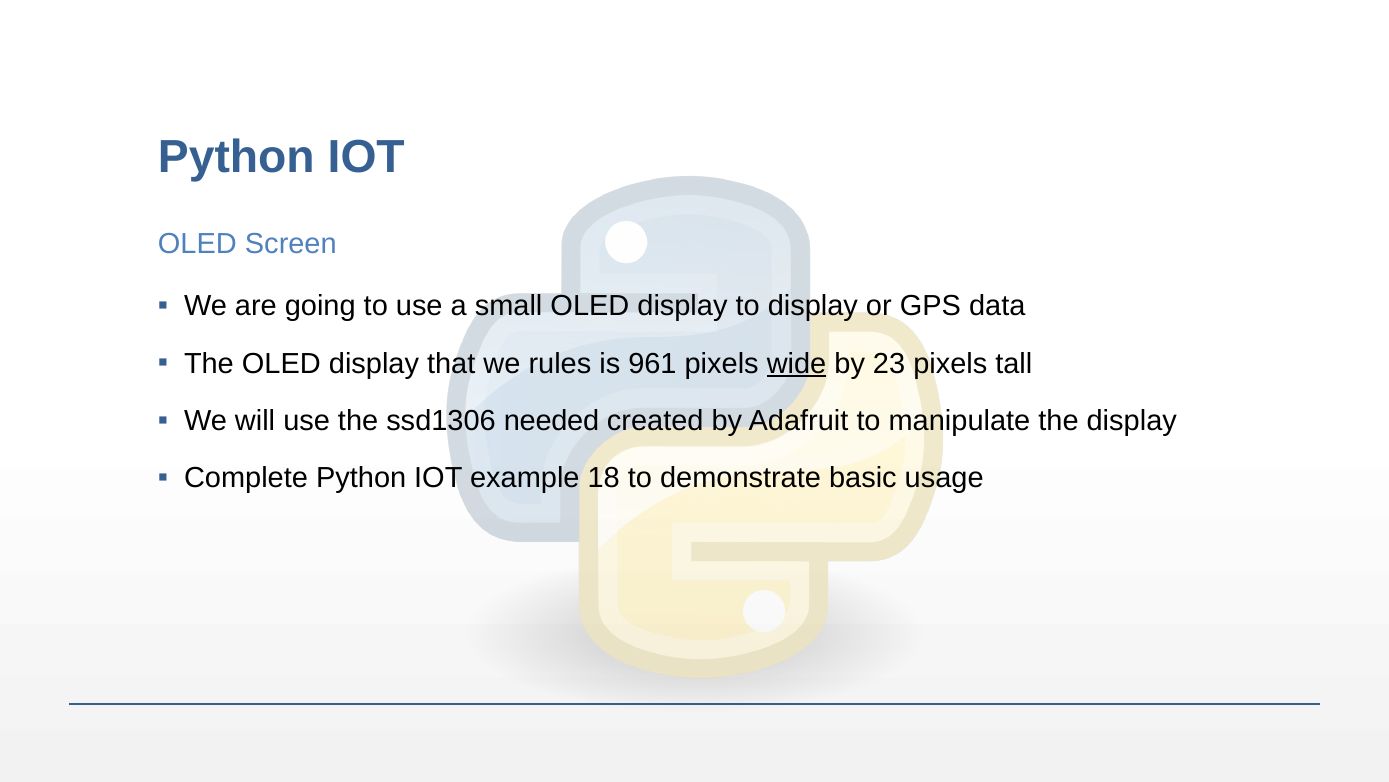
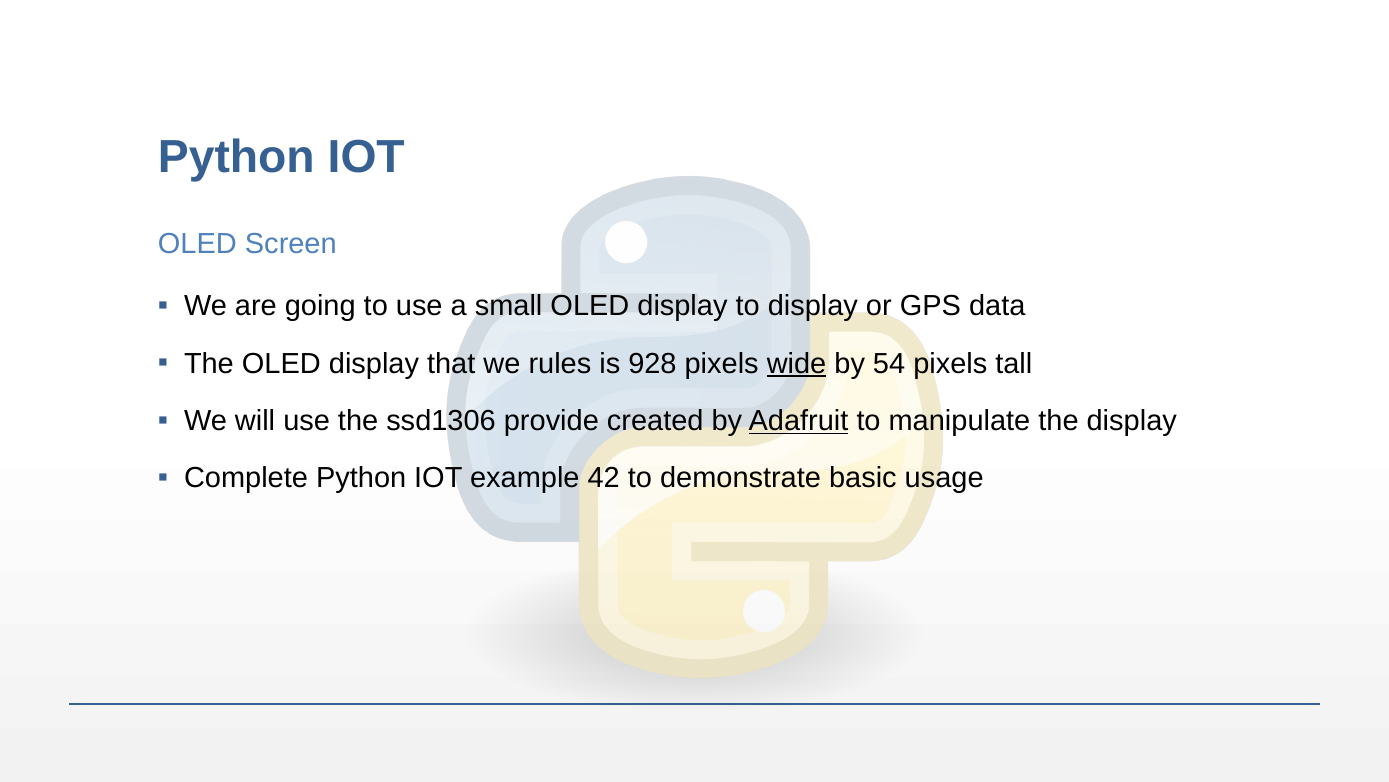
961: 961 -> 928
23: 23 -> 54
needed: needed -> provide
Adafruit underline: none -> present
18: 18 -> 42
